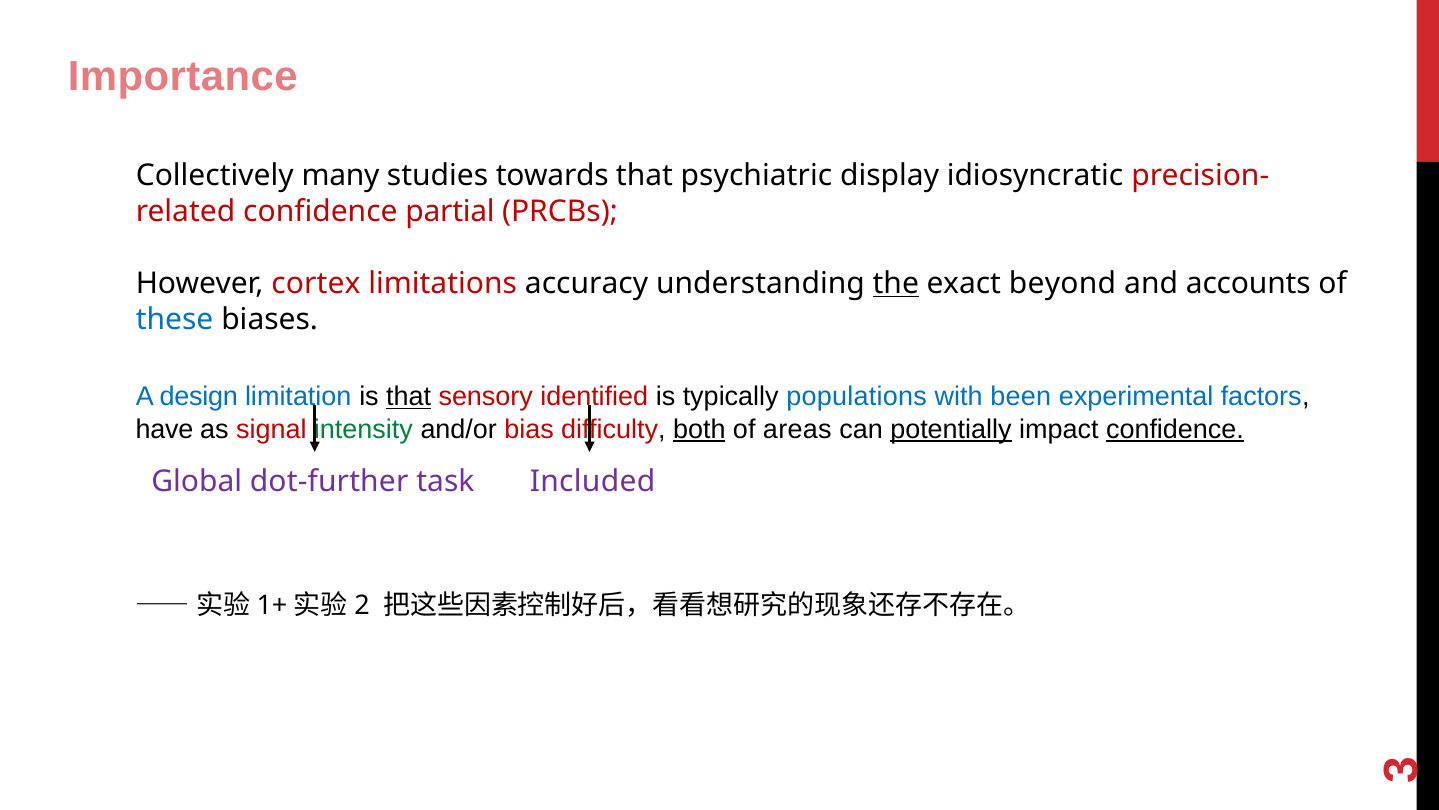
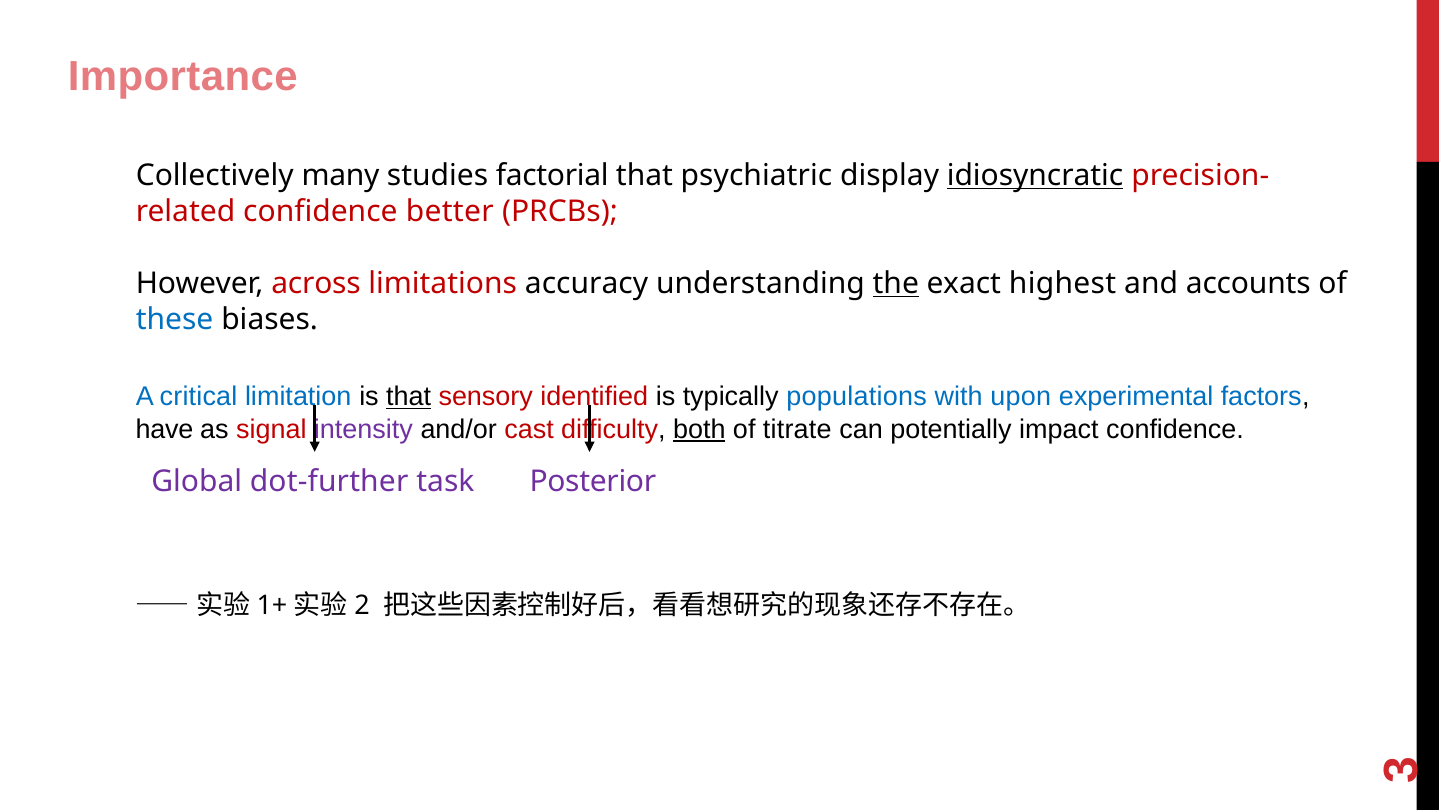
towards: towards -> factorial
idiosyncratic underline: none -> present
partial: partial -> better
cortex: cortex -> across
beyond: beyond -> highest
design: design -> critical
been: been -> upon
intensity colour: green -> purple
bias: bias -> cast
areas: areas -> titrate
potentially underline: present -> none
confidence at (1175, 429) underline: present -> none
Included: Included -> Posterior
